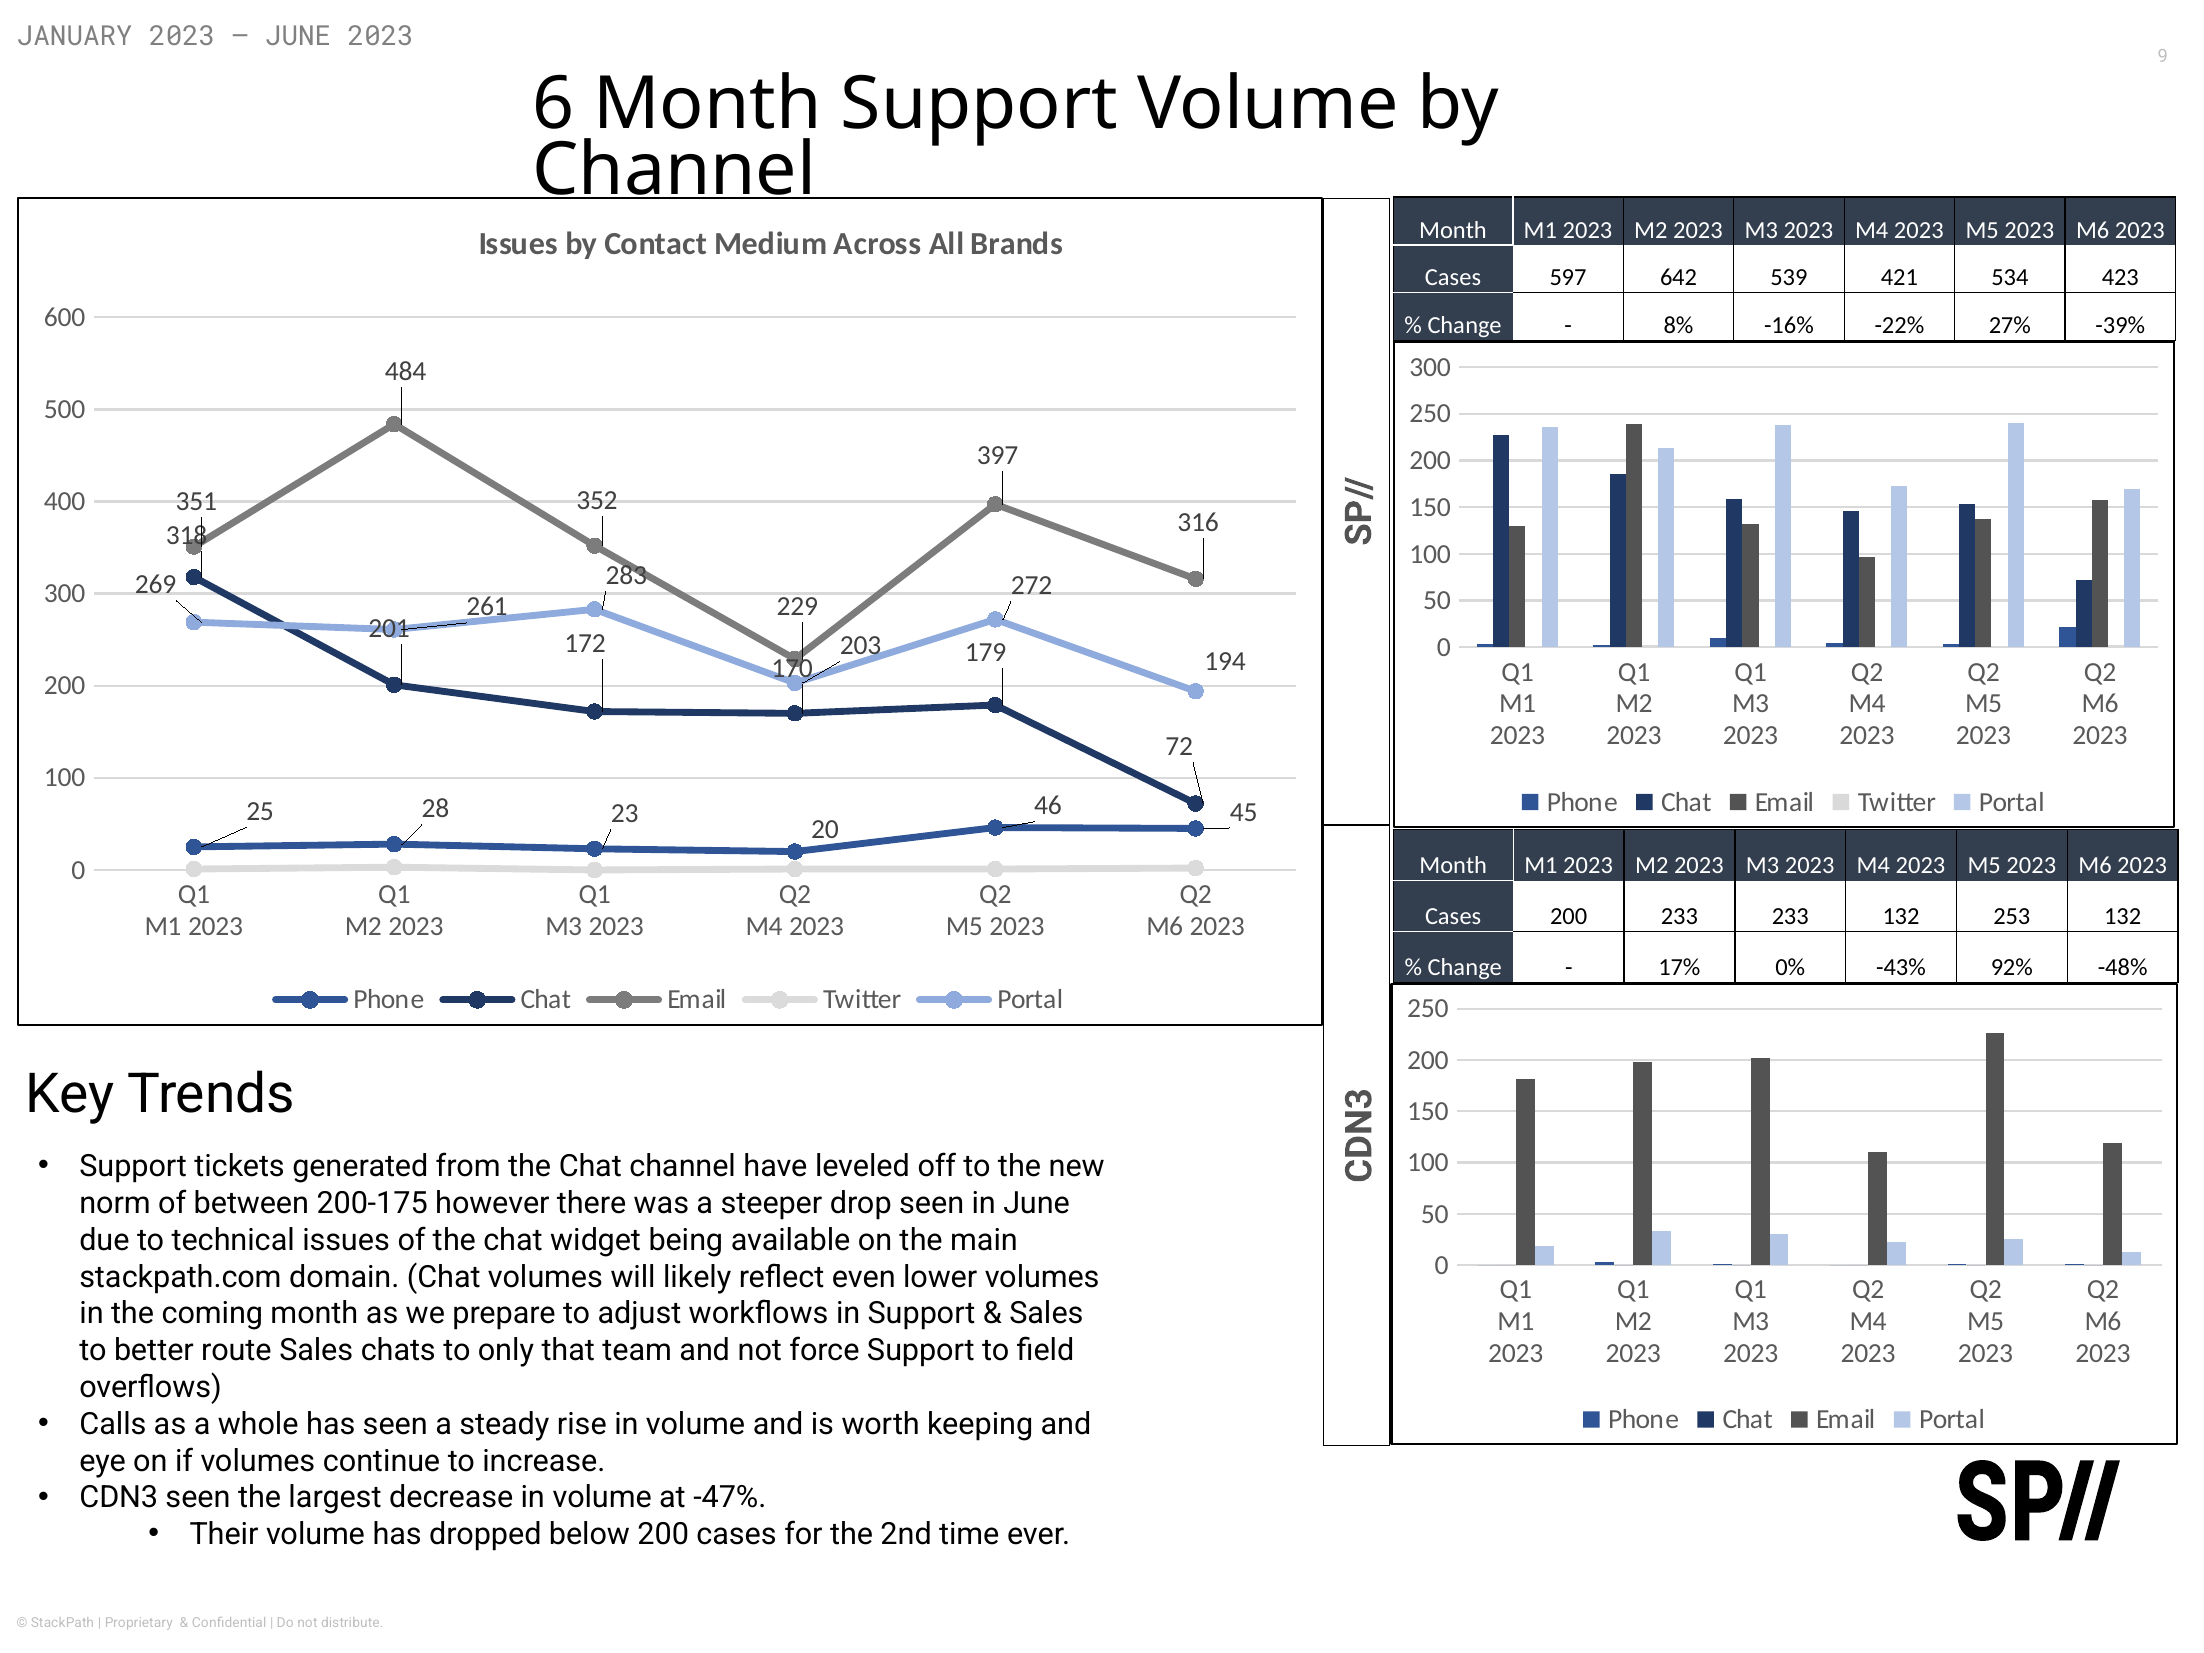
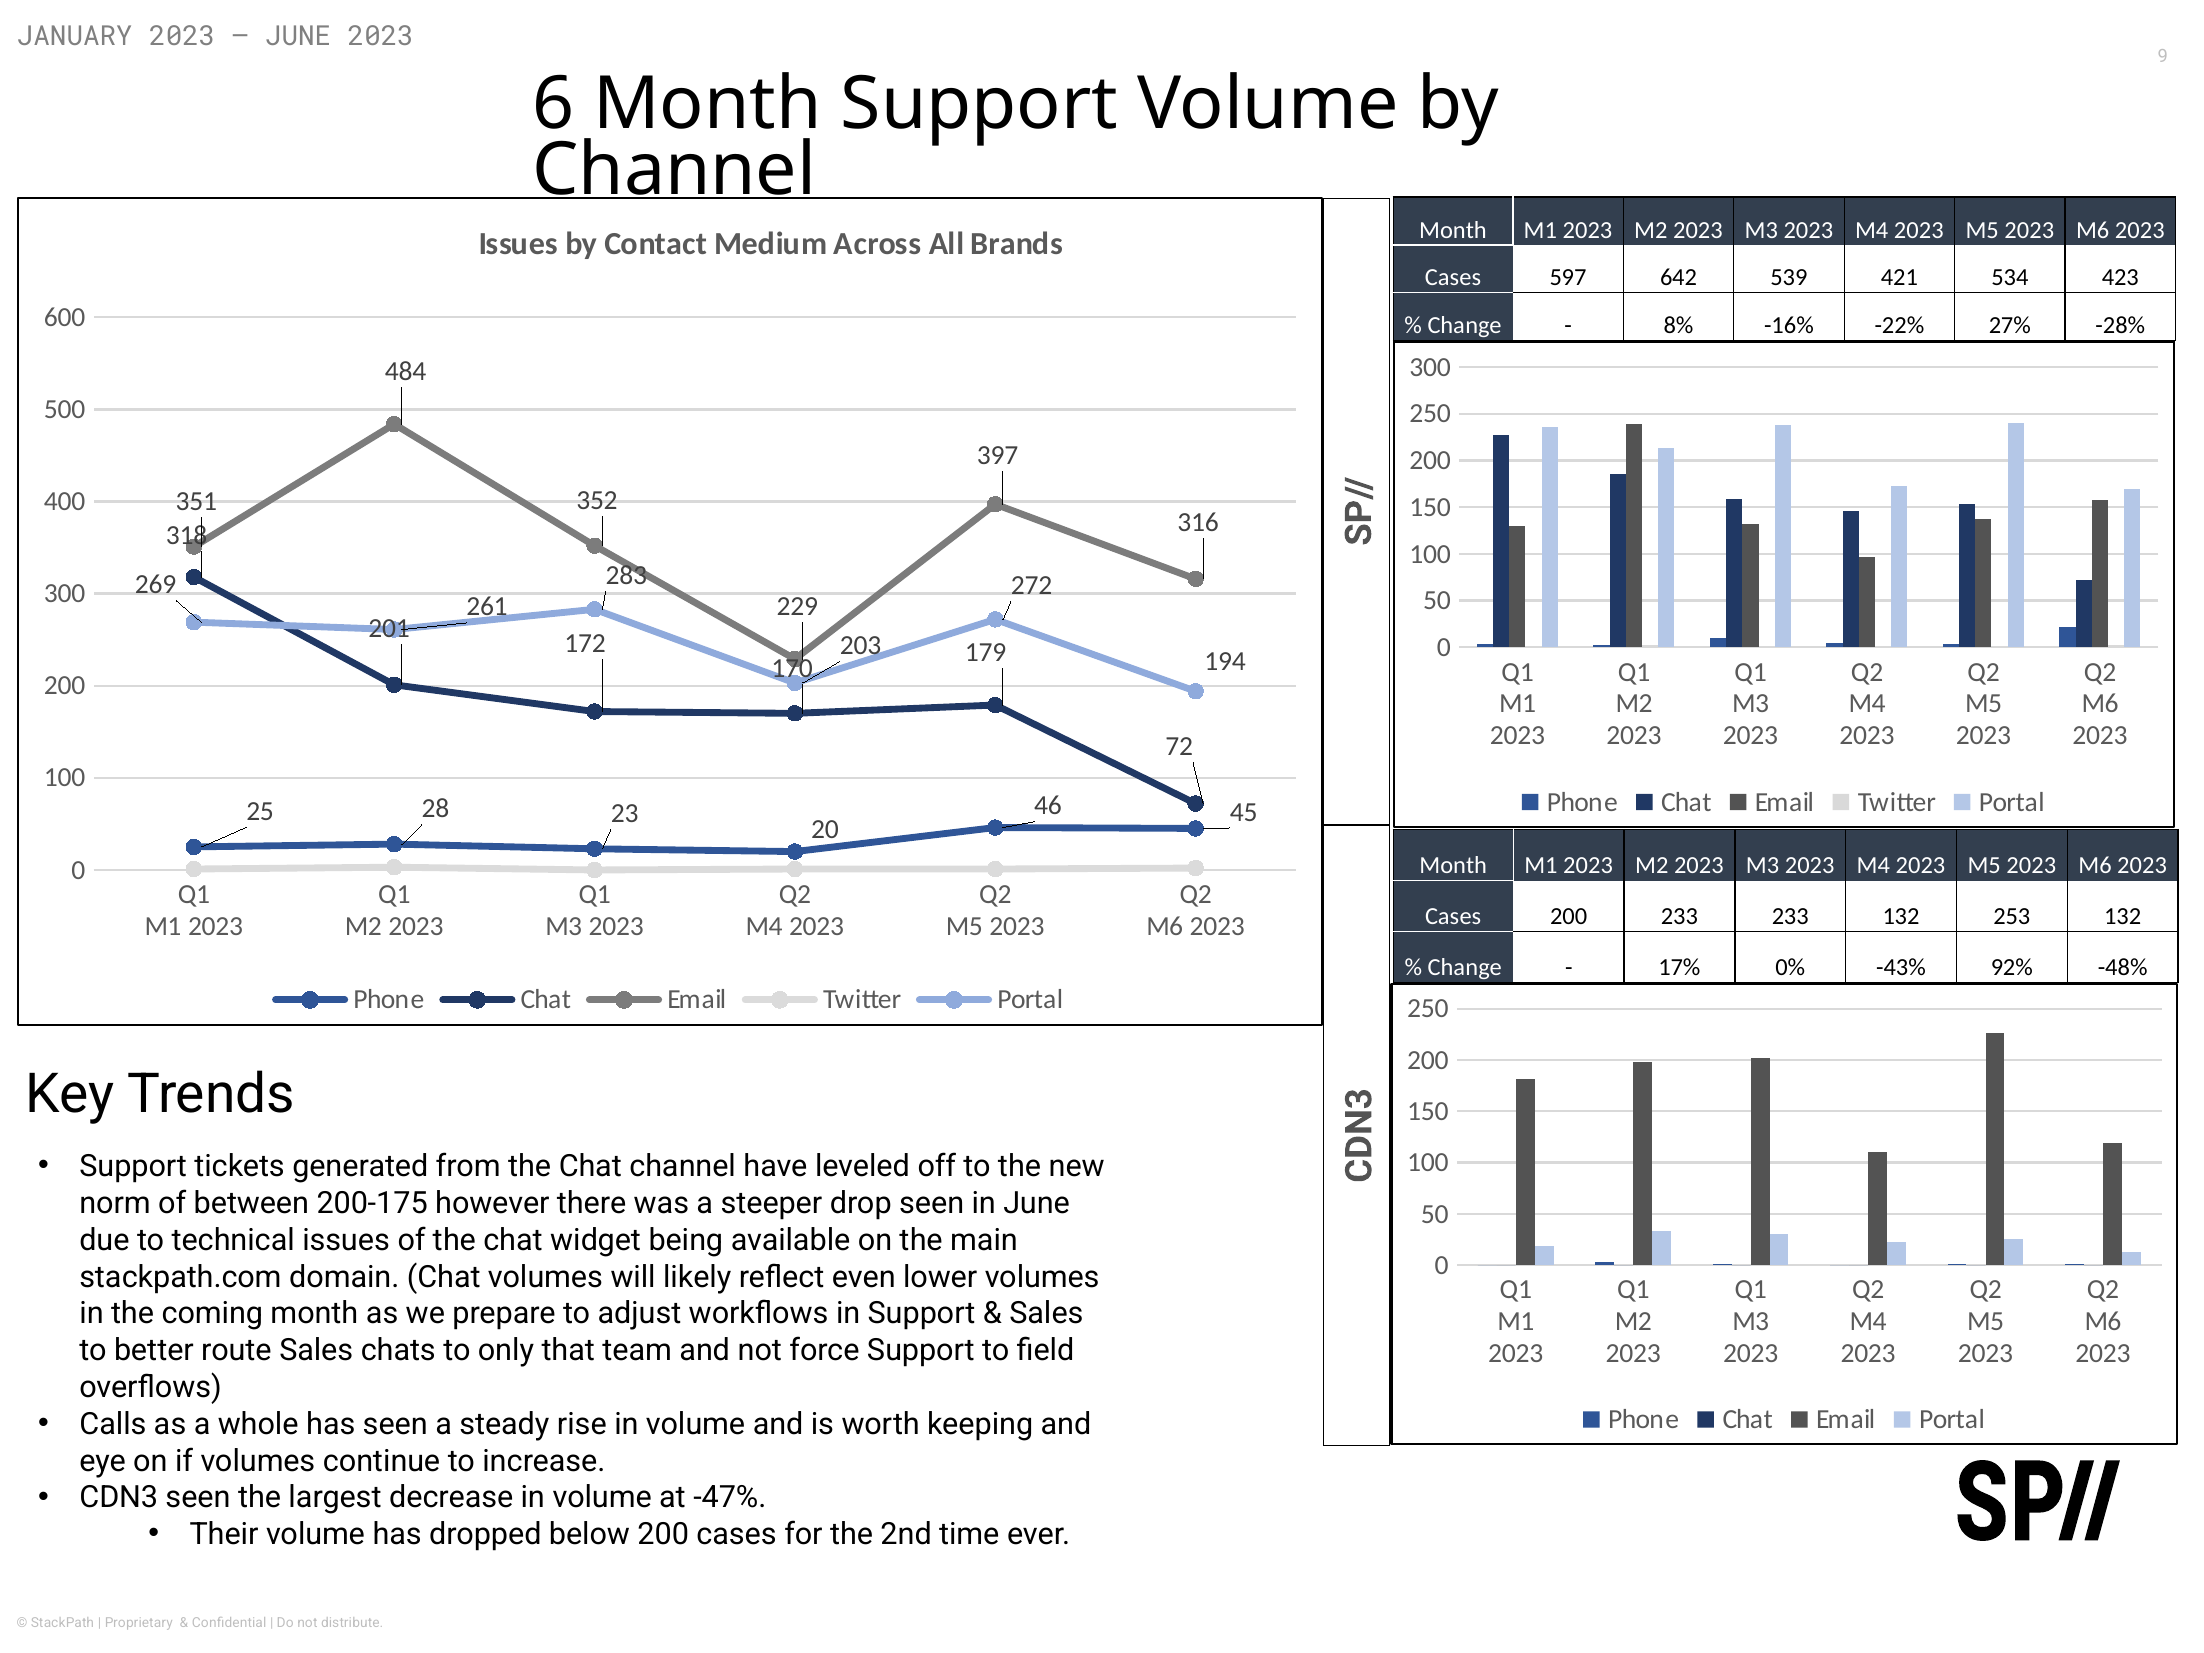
-39%: -39% -> -28%
